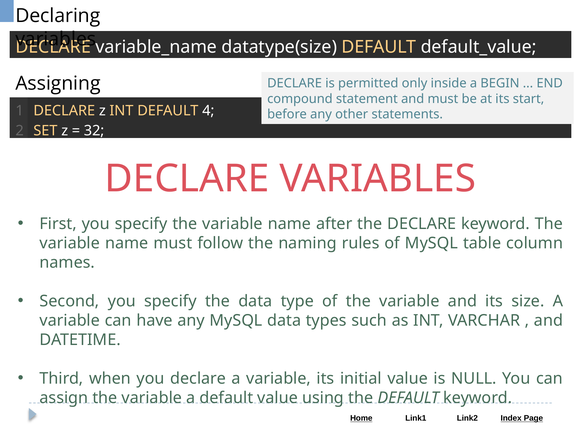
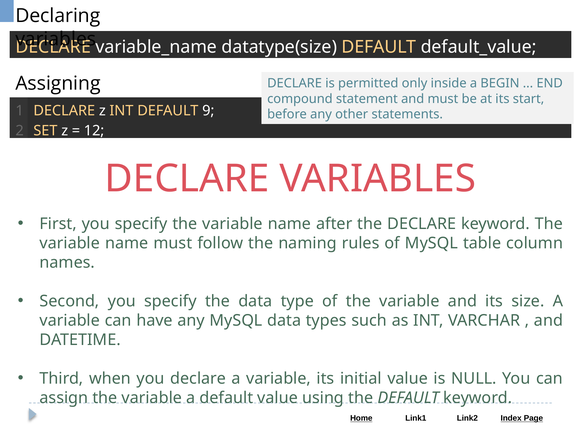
4: 4 -> 9
32: 32 -> 12
